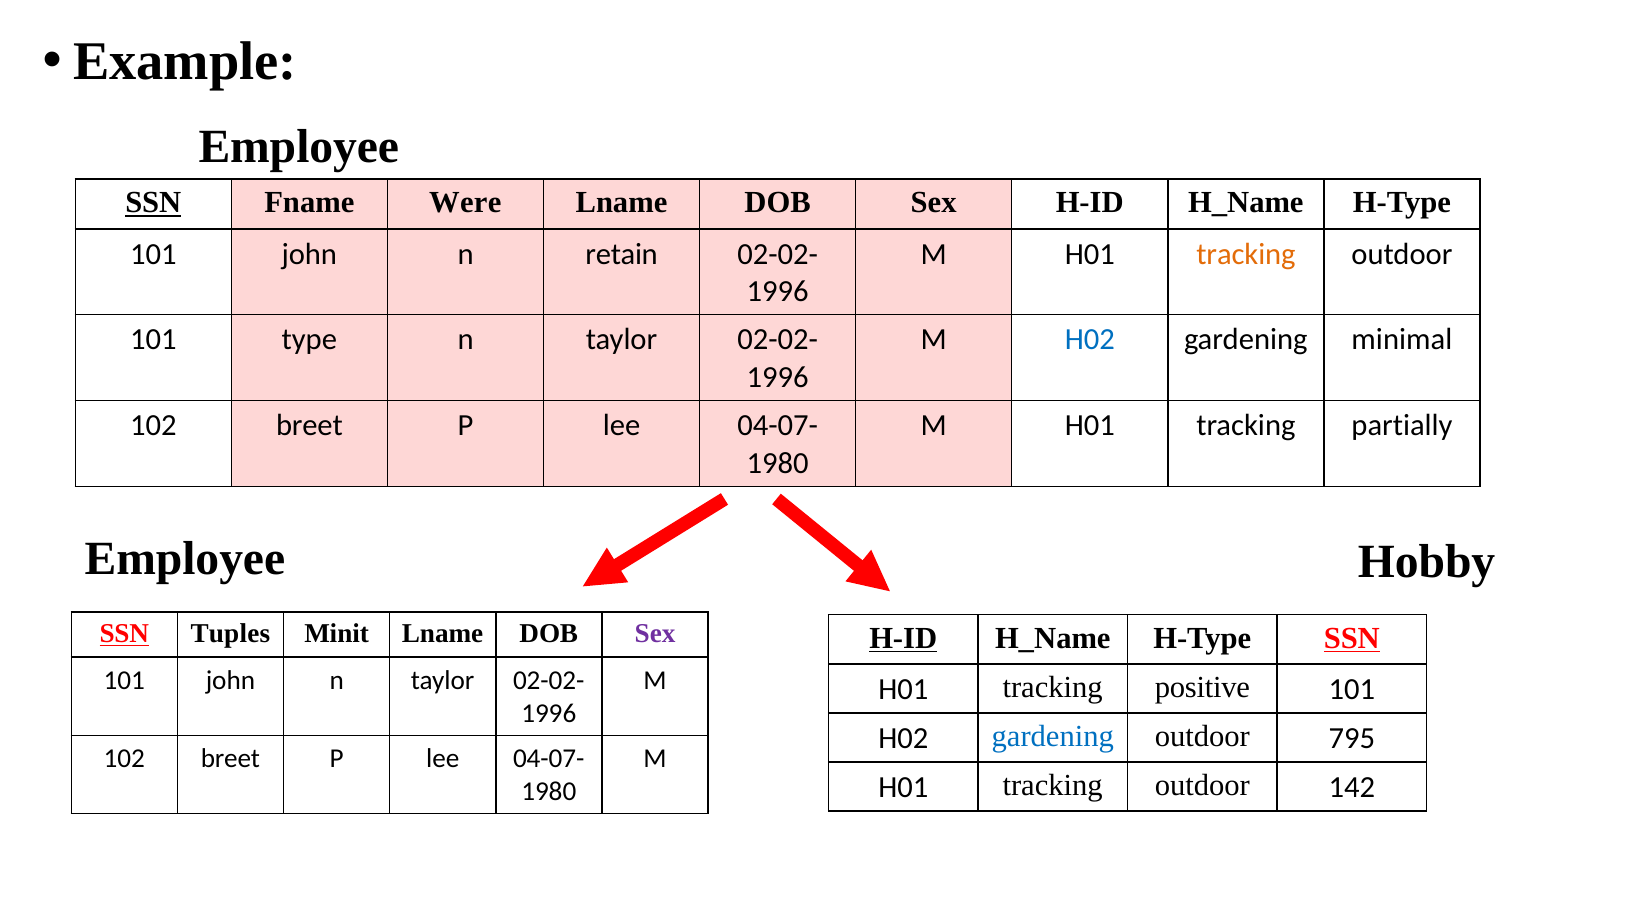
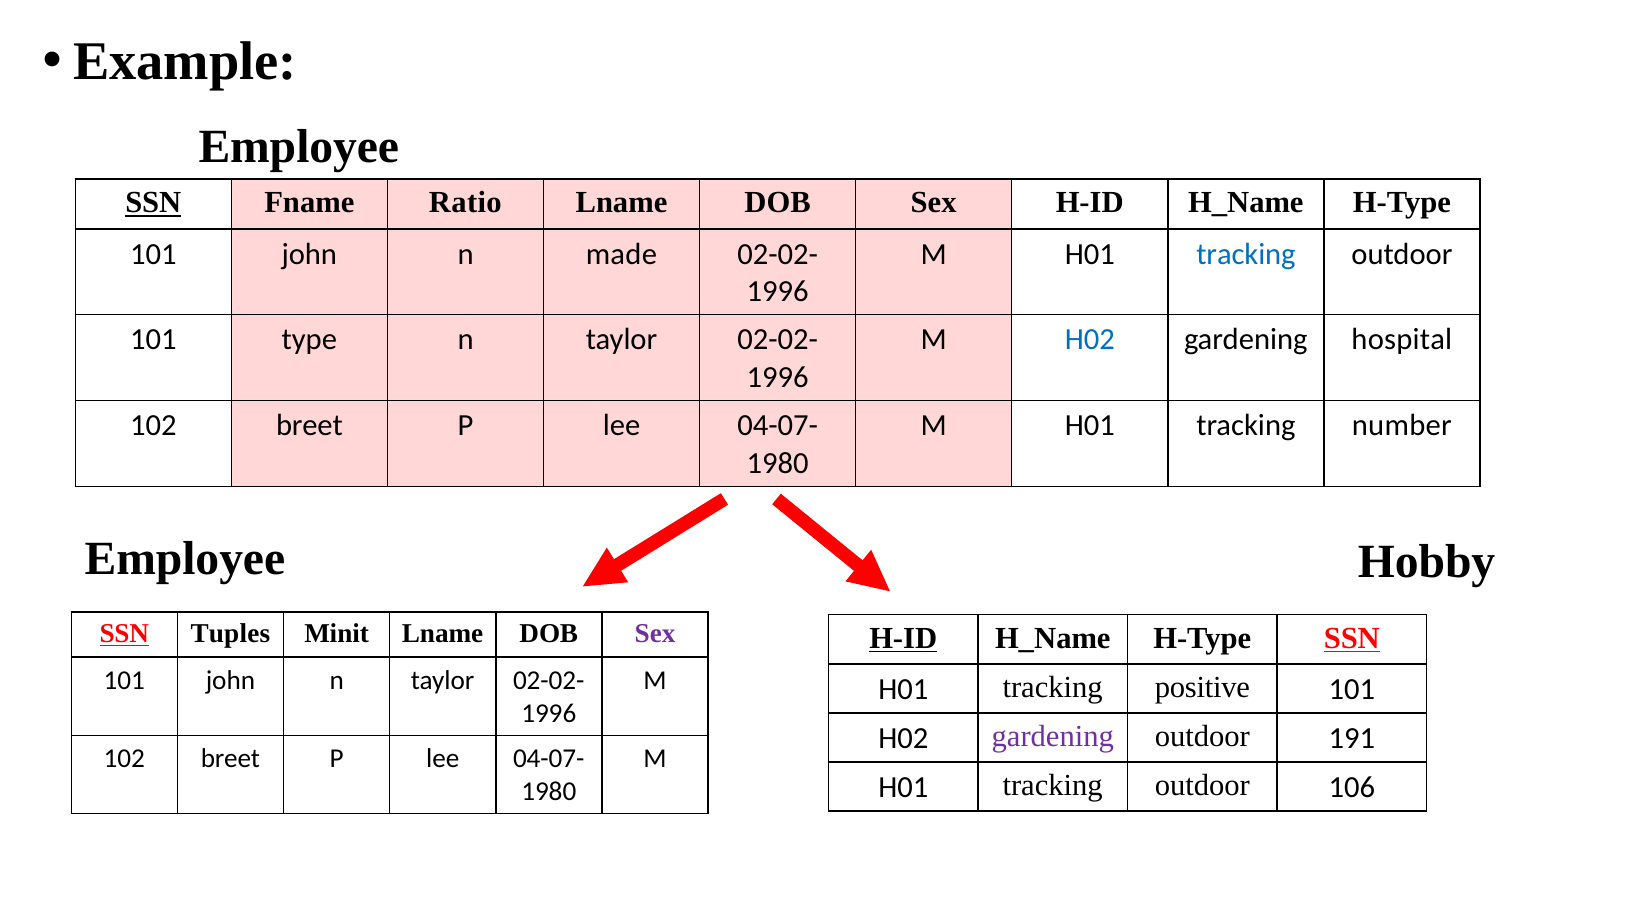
Were: Were -> Ratio
retain: retain -> made
tracking at (1246, 254) colour: orange -> blue
minimal: minimal -> hospital
partially: partially -> number
gardening at (1053, 736) colour: blue -> purple
795: 795 -> 191
142: 142 -> 106
